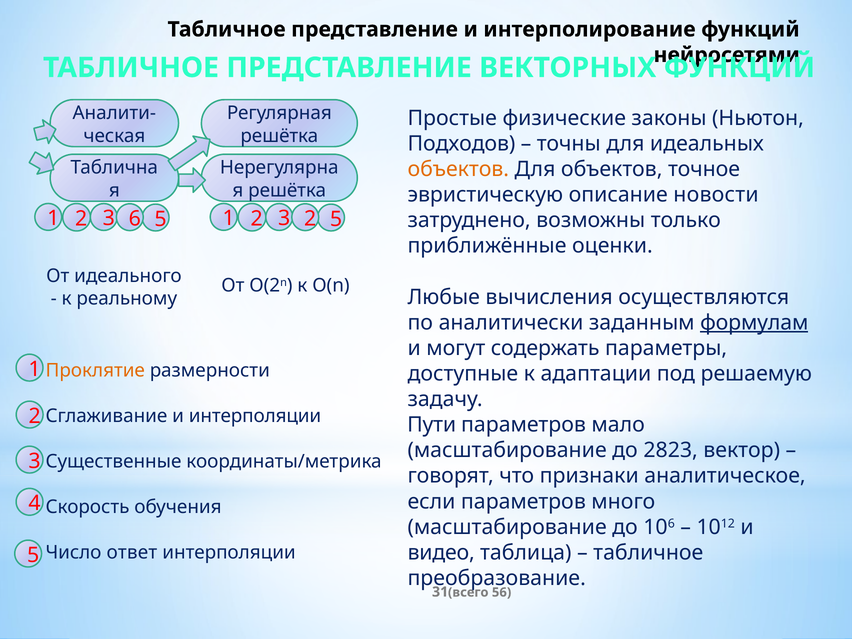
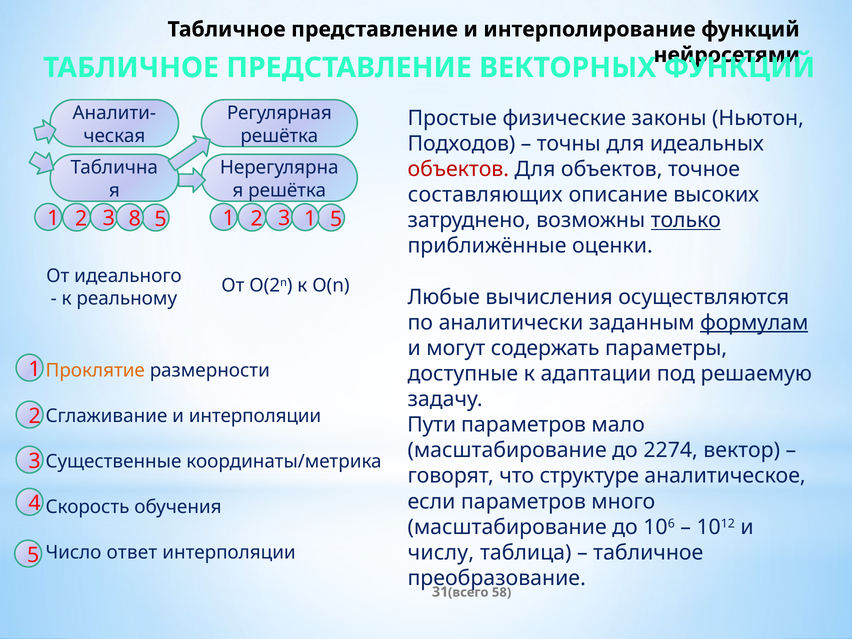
объектов at (458, 169) colour: orange -> red
эвристическую: эвристическую -> составляющих
новости: новости -> высоких
6: 6 -> 8
2 at (310, 219): 2 -> 1
только underline: none -> present
2823: 2823 -> 2274
признаки: признаки -> структуре
видео: видео -> числу
56: 56 -> 58
